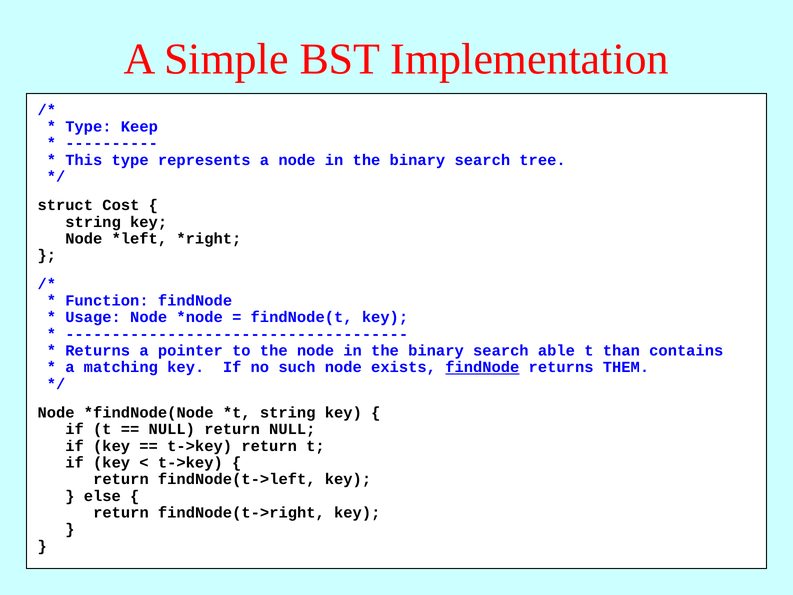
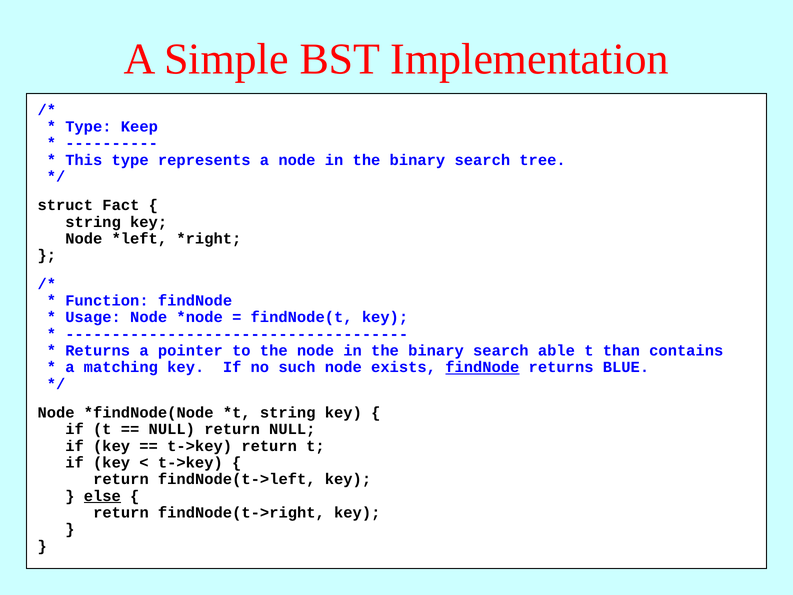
Cost: Cost -> Fact
THEM: THEM -> BLUE
else underline: none -> present
